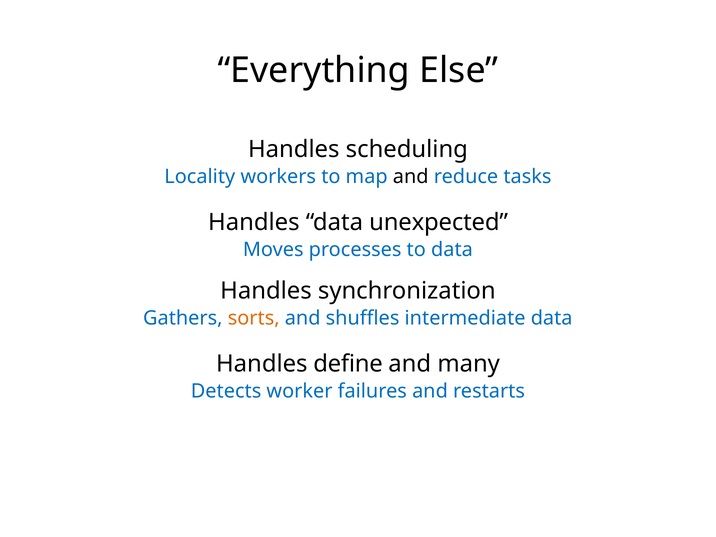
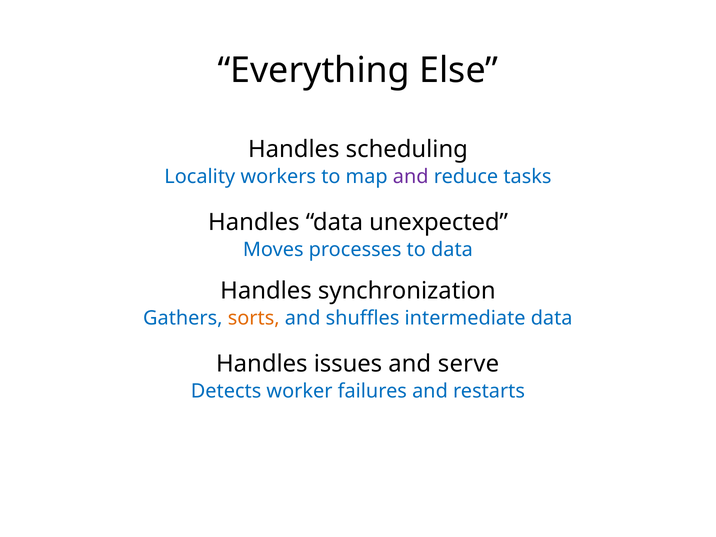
and at (411, 176) colour: black -> purple
define: define -> issues
many: many -> serve
